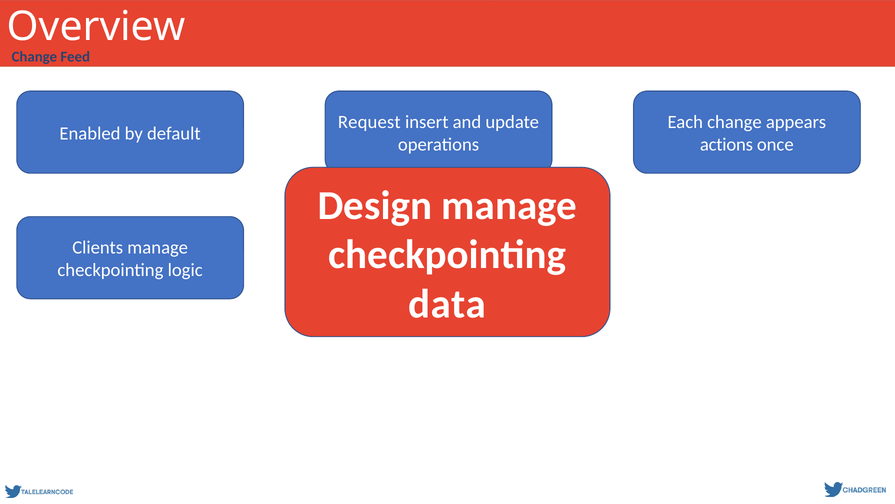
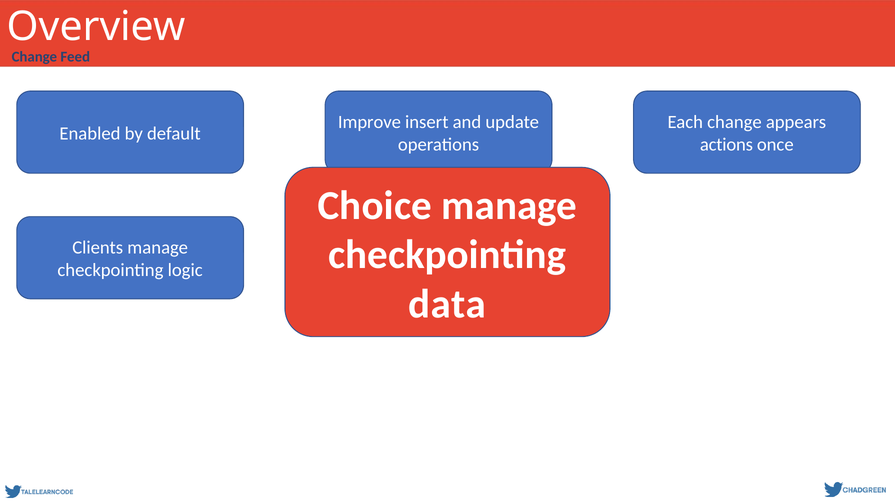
Request: Request -> Improve
Design: Design -> Choice
